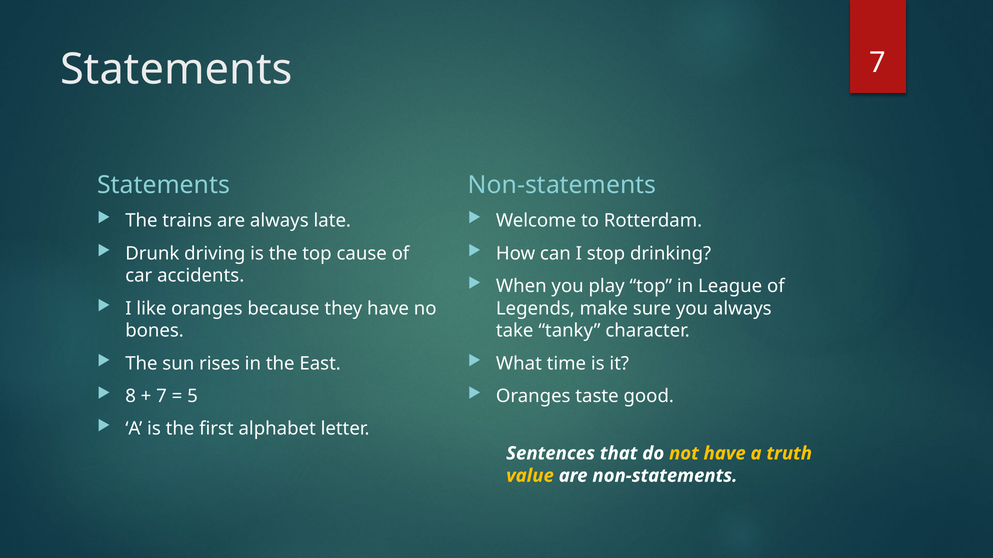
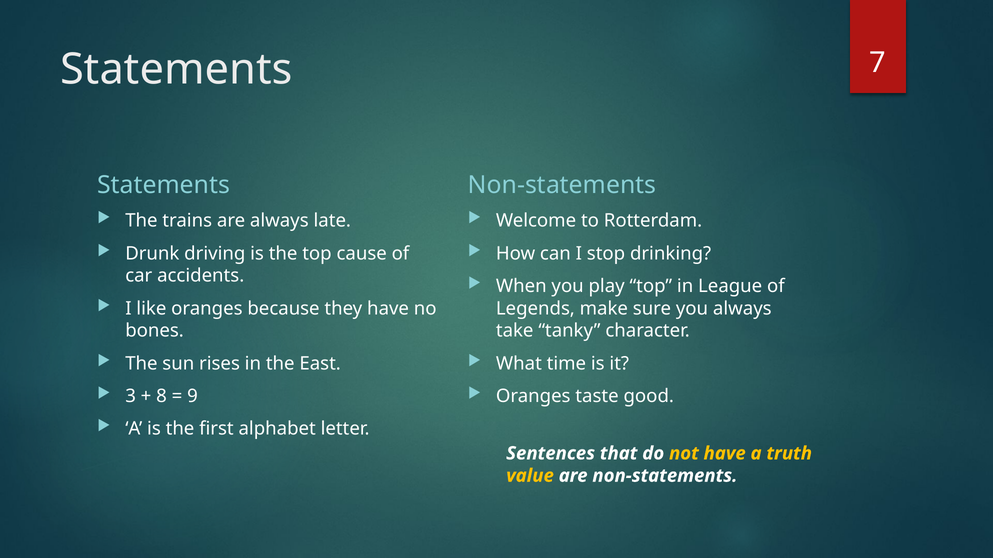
8: 8 -> 3
7 at (161, 396): 7 -> 8
5: 5 -> 9
